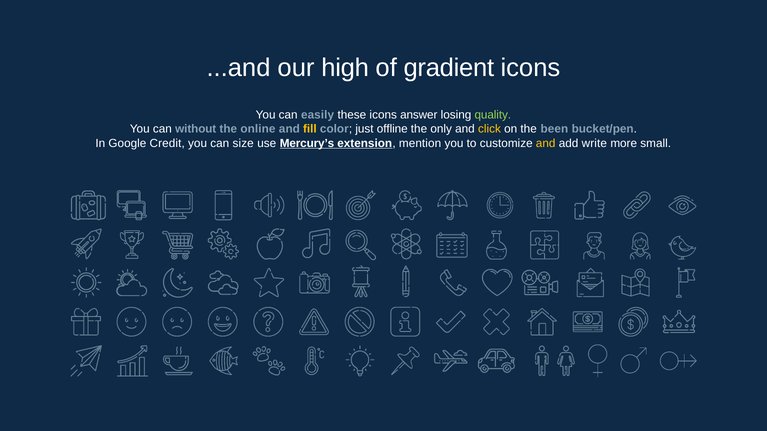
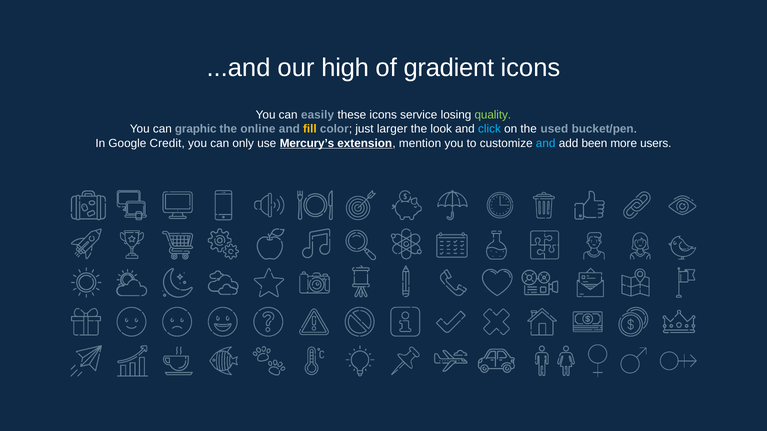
answer: answer -> service
without: without -> graphic
offline: offline -> larger
only: only -> look
click colour: yellow -> light blue
been: been -> used
size: size -> only
and at (546, 143) colour: yellow -> light blue
write: write -> been
small: small -> users
